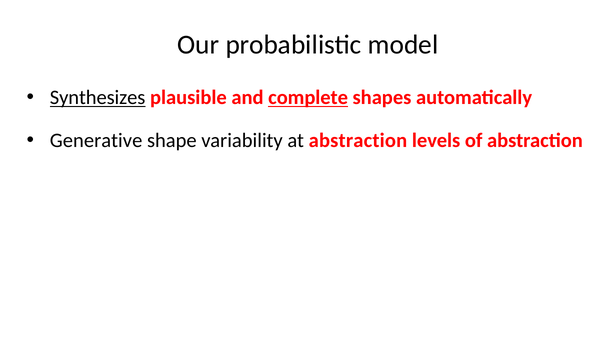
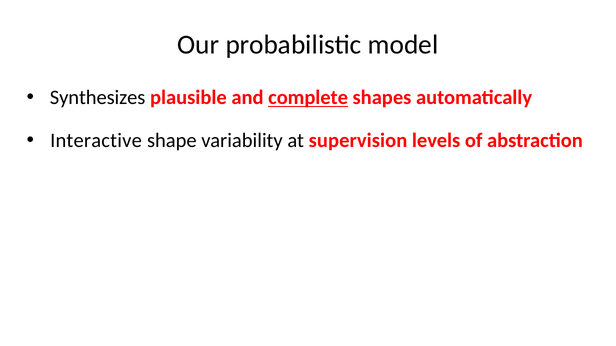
Synthesizes underline: present -> none
Generative: Generative -> Interactive
at abstraction: abstraction -> supervision
